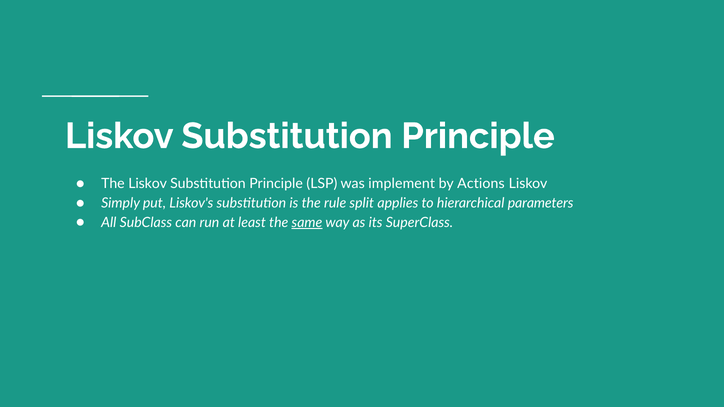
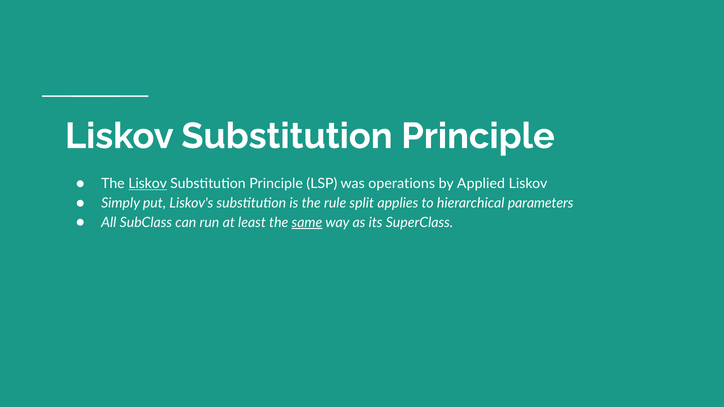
Liskov at (148, 184) underline: none -> present
implement: implement -> operations
Actions: Actions -> Applied
